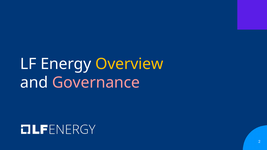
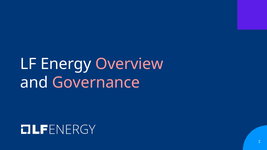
Overview colour: yellow -> pink
